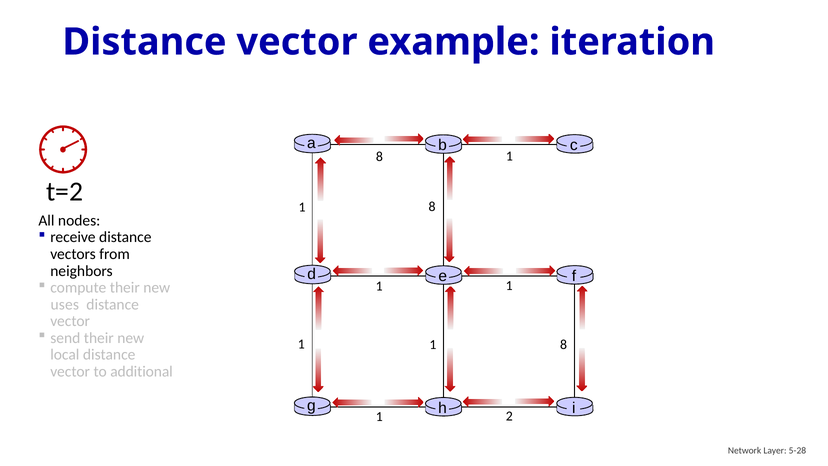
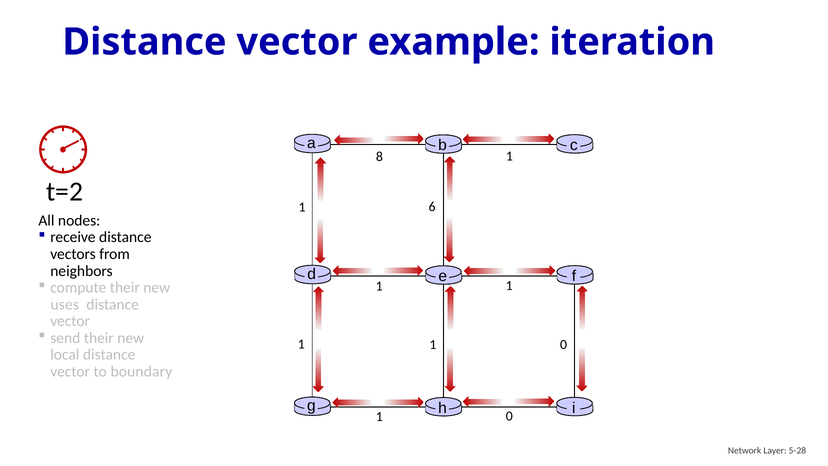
8 at (432, 207): 8 -> 6
8 at (564, 344): 8 -> 0
additional: additional -> boundary
2 at (509, 416): 2 -> 0
